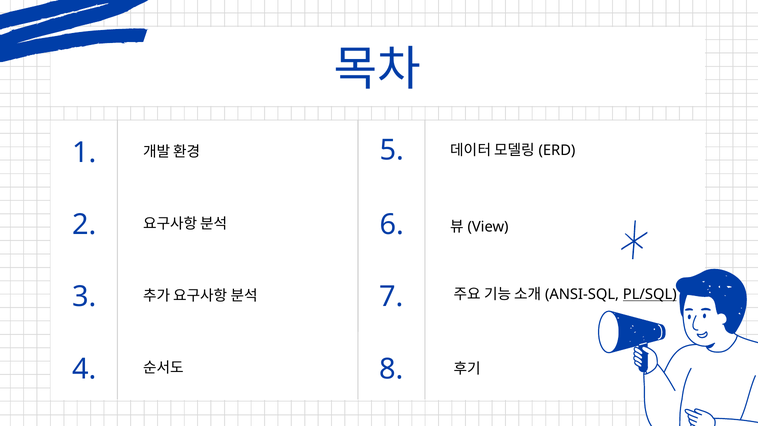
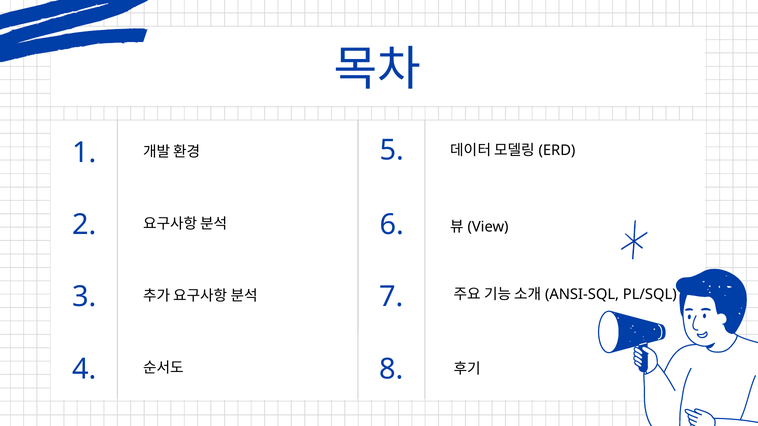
PL/SQL underline: present -> none
